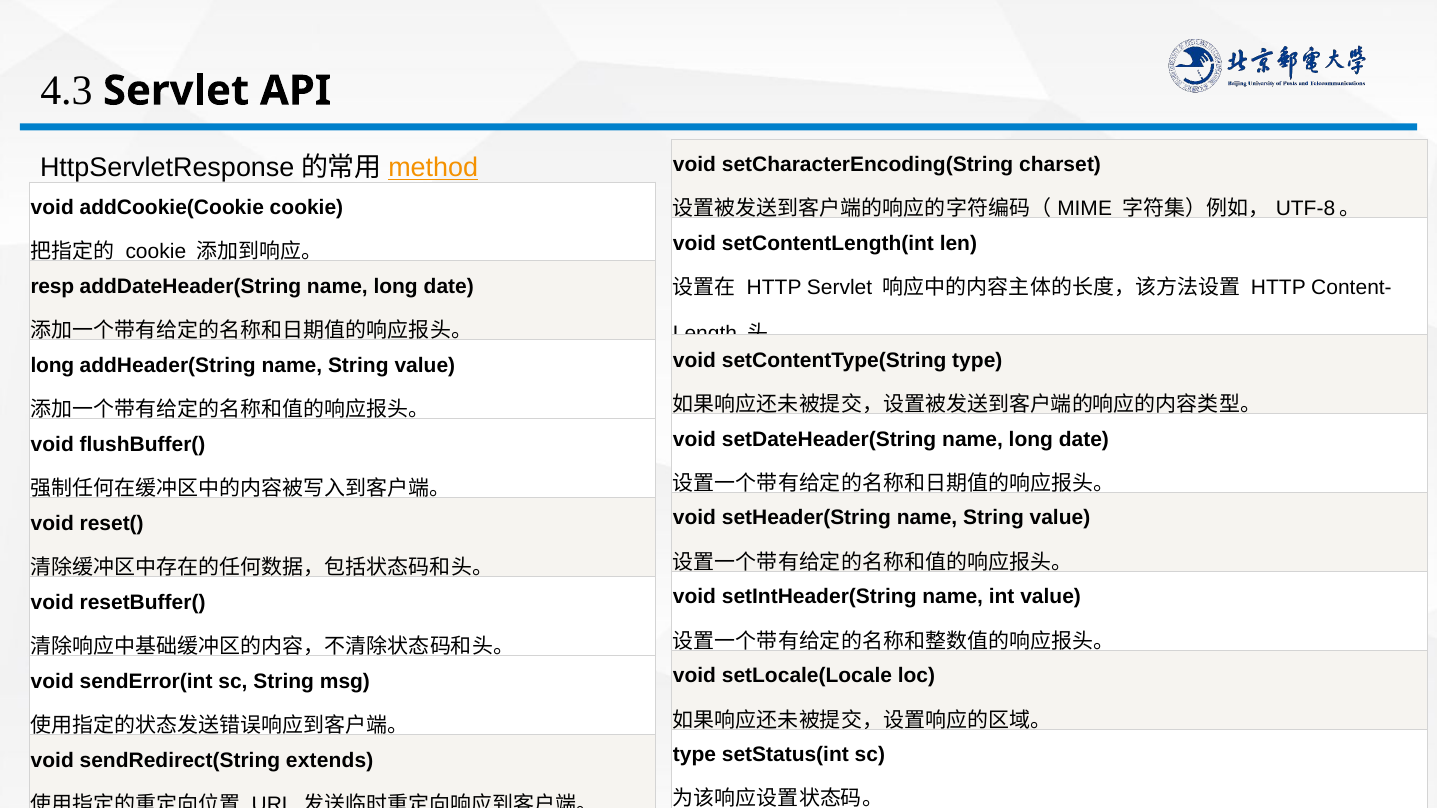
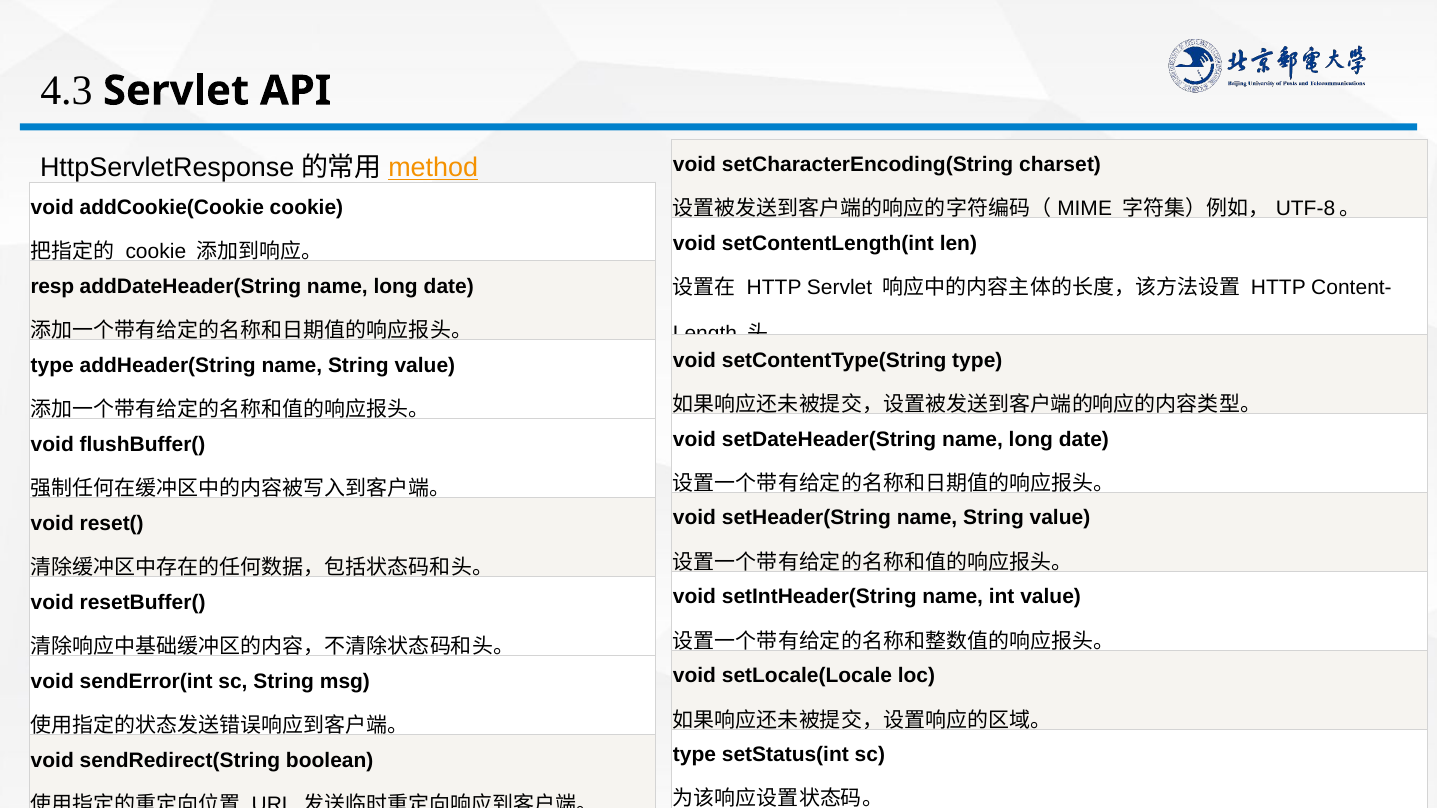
long at (52, 366): long -> type
extends: extends -> boolean
